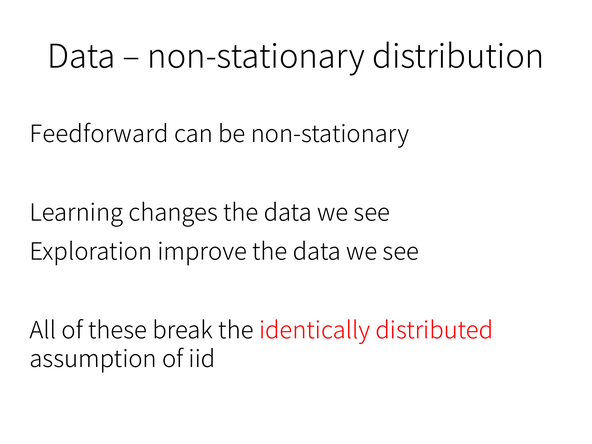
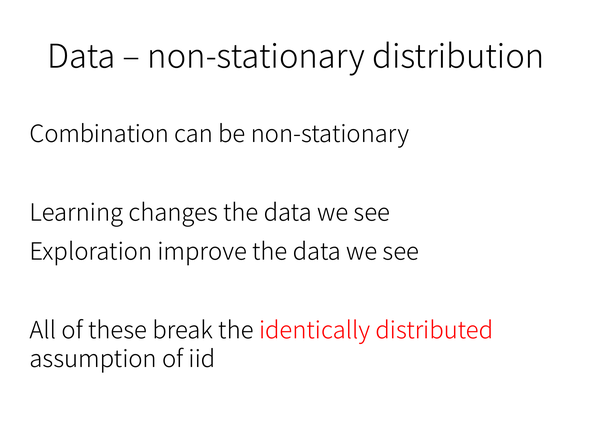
Feedforward: Feedforward -> Combination
